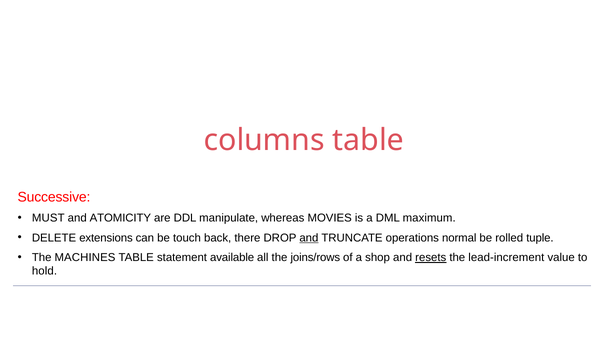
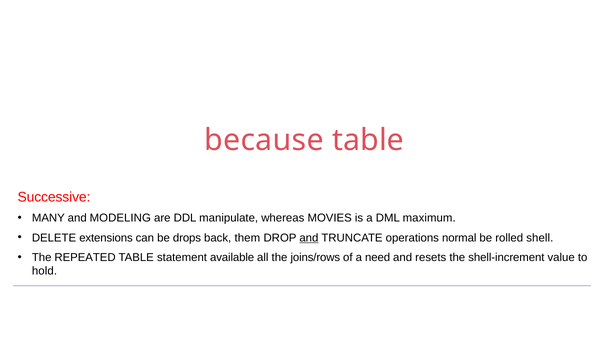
columns: columns -> because
MUST: MUST -> MANY
ATOMICITY: ATOMICITY -> MODELING
touch: touch -> drops
there: there -> them
tuple: tuple -> shell
MACHINES: MACHINES -> REPEATED
shop: shop -> need
resets underline: present -> none
lead-increment: lead-increment -> shell-increment
